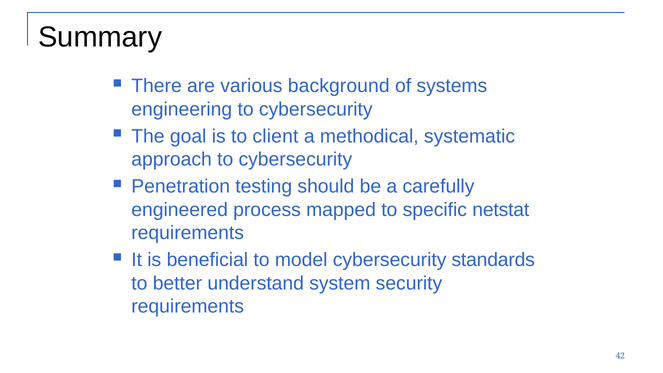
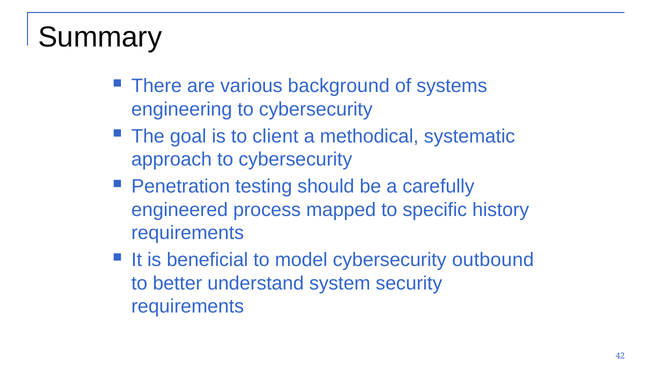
netstat: netstat -> history
standards: standards -> outbound
